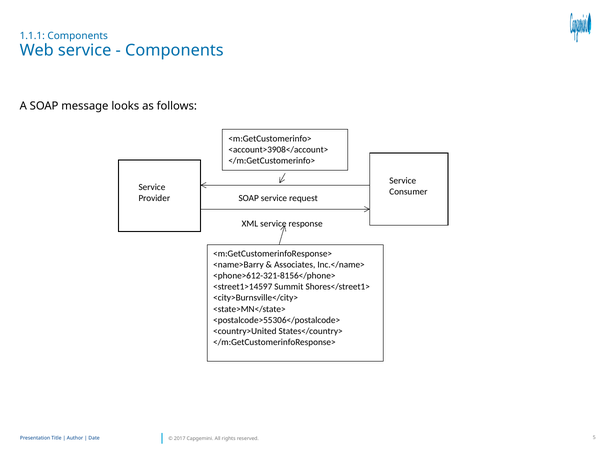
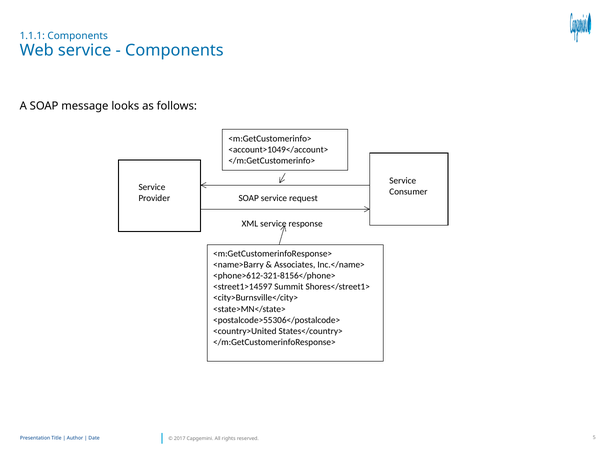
<account>3908</account>: <account>3908</account> -> <account>1049</account>
